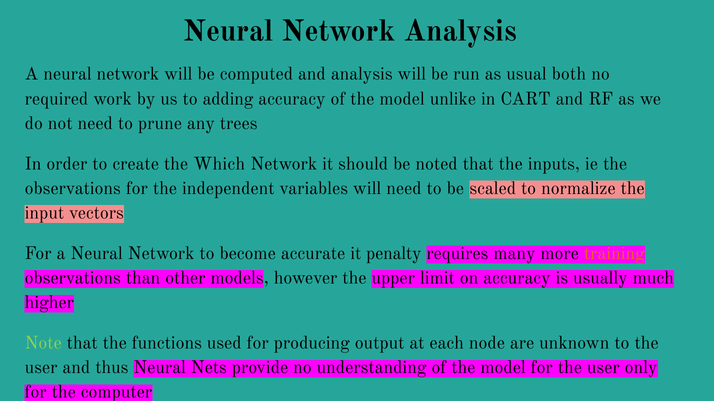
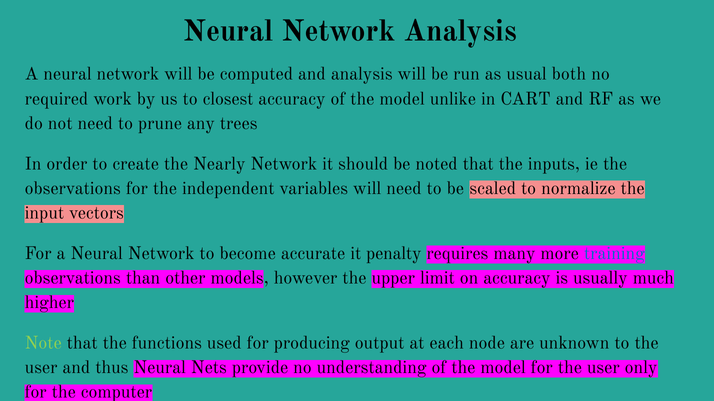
adding: adding -> closest
Which: Which -> Nearly
training colour: orange -> blue
